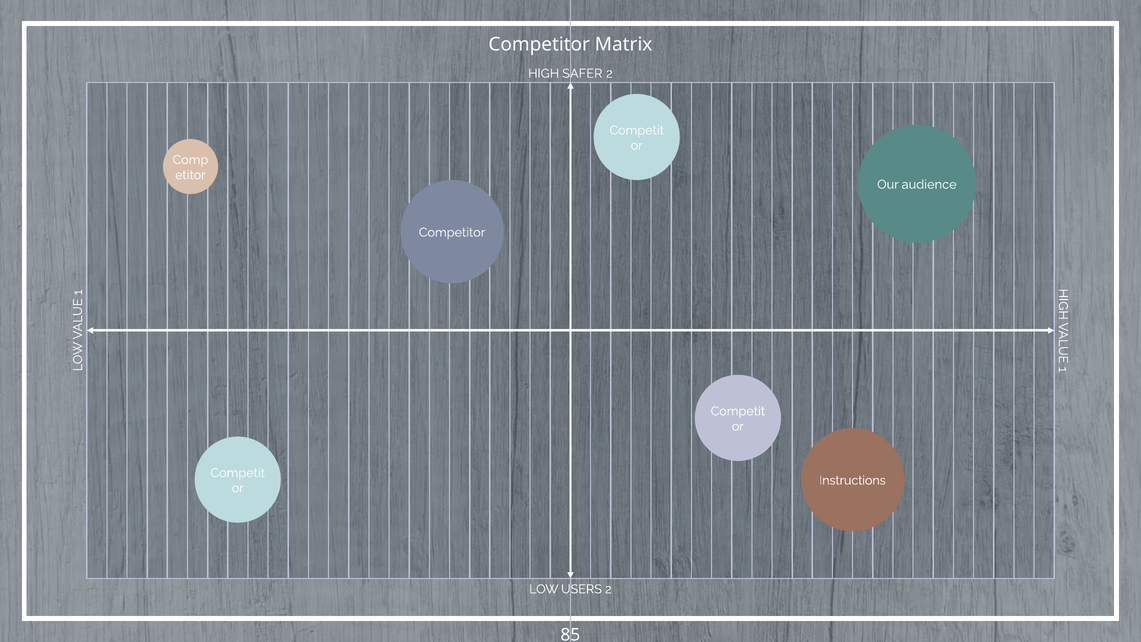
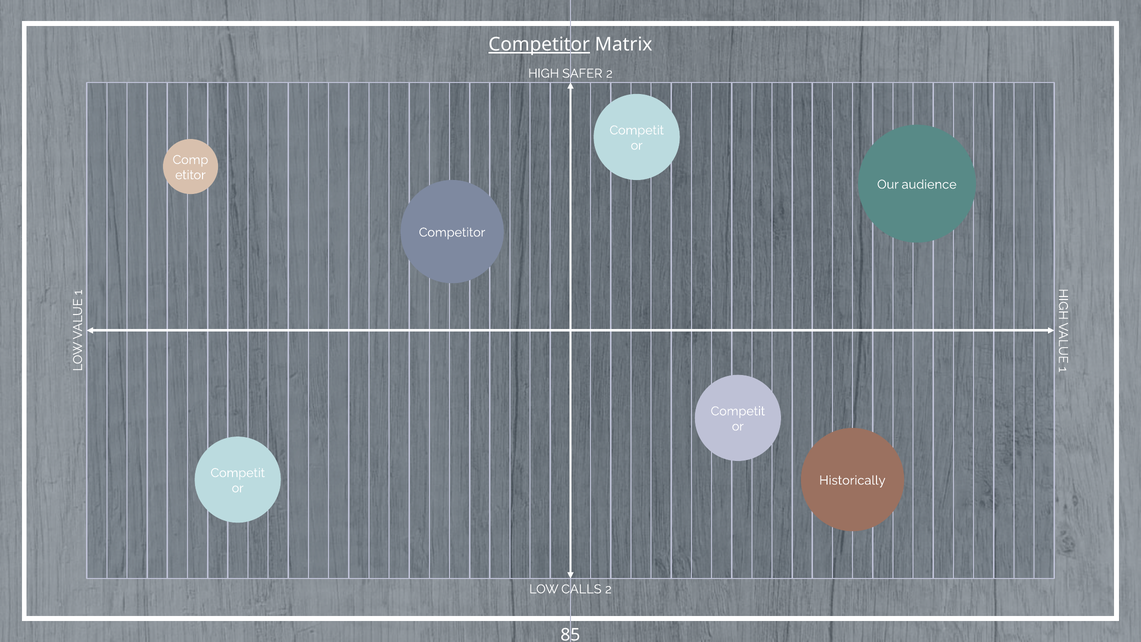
Competitor at (539, 45) underline: none -> present
Instructions: Instructions -> Historically
USERS: USERS -> CALLS
